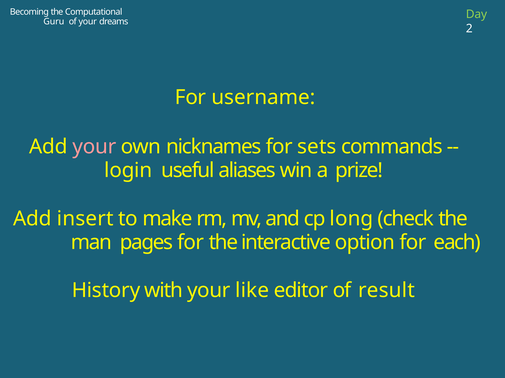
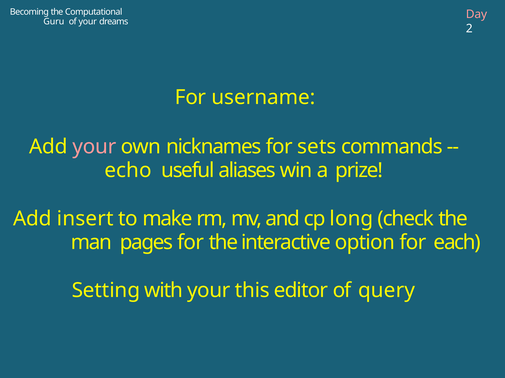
Day colour: light green -> pink
login: login -> echo
History: History -> Setting
like: like -> this
result: result -> query
